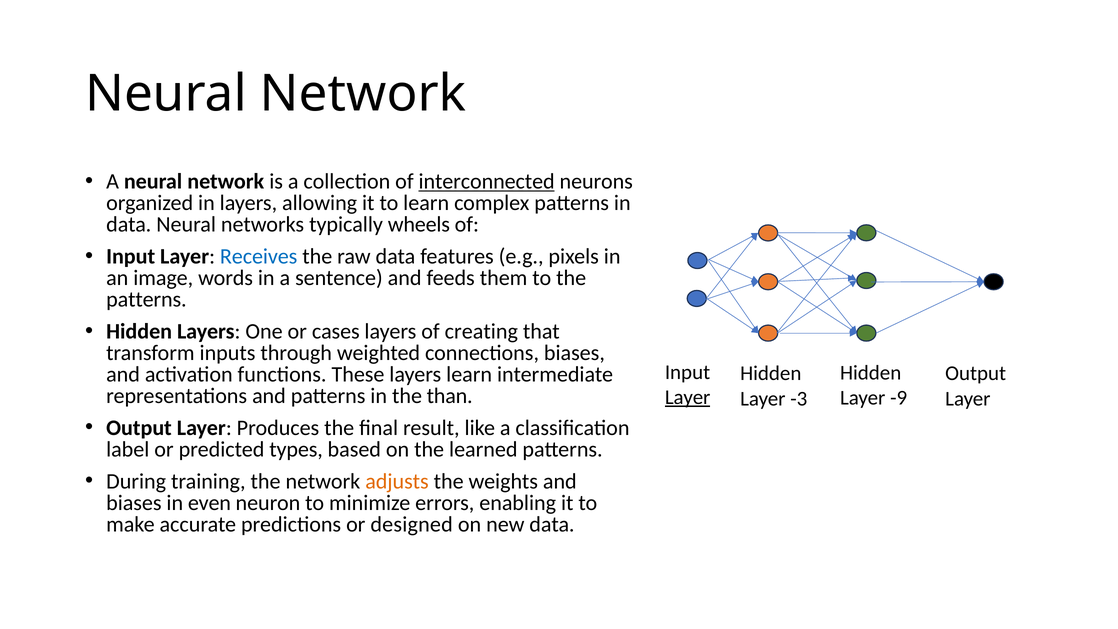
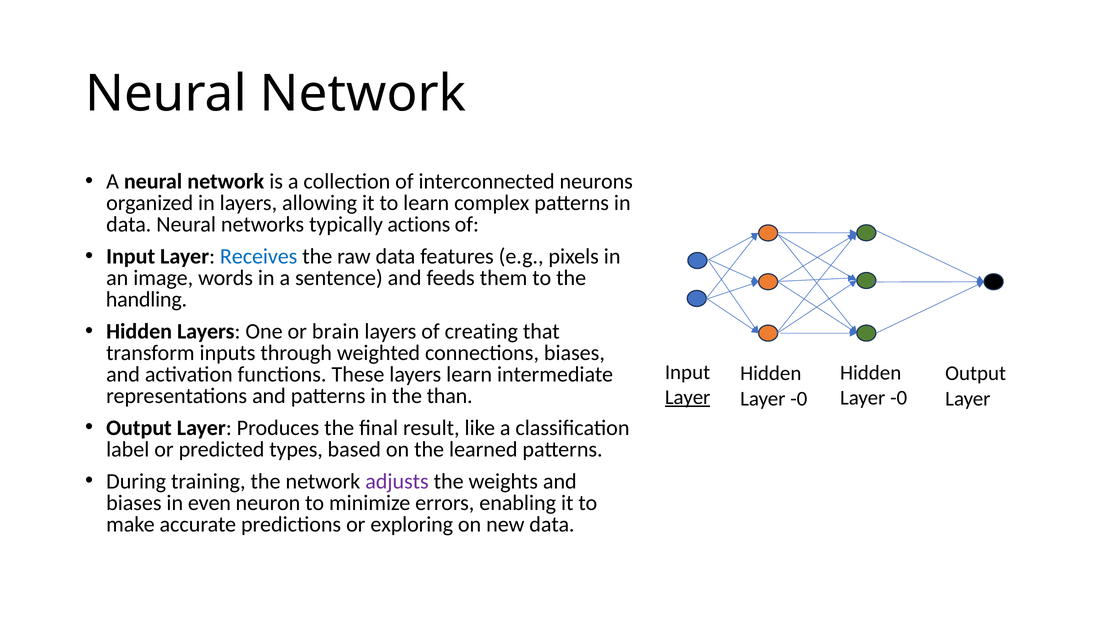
interconnected underline: present -> none
wheels: wheels -> actions
patterns at (146, 299): patterns -> handling
cases: cases -> brain
-9 at (899, 398): -9 -> -0
-3 at (799, 399): -3 -> -0
adjusts colour: orange -> purple
designed: designed -> exploring
